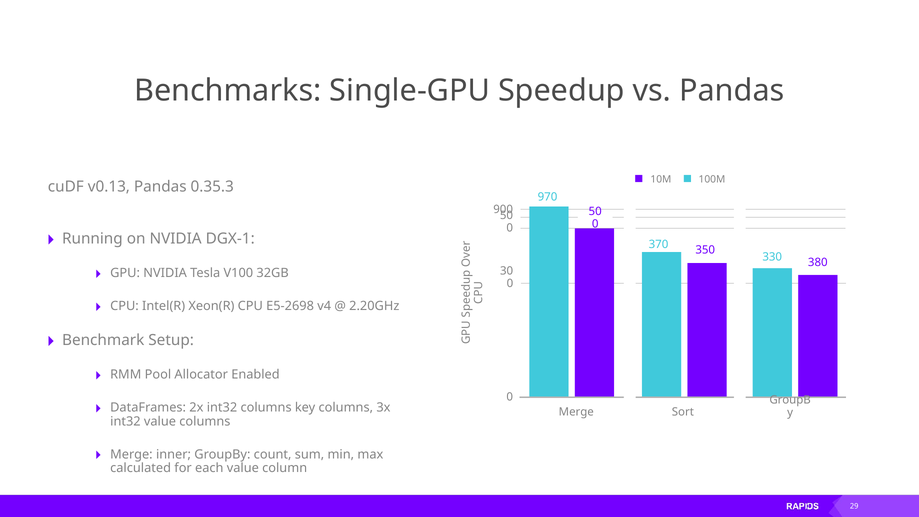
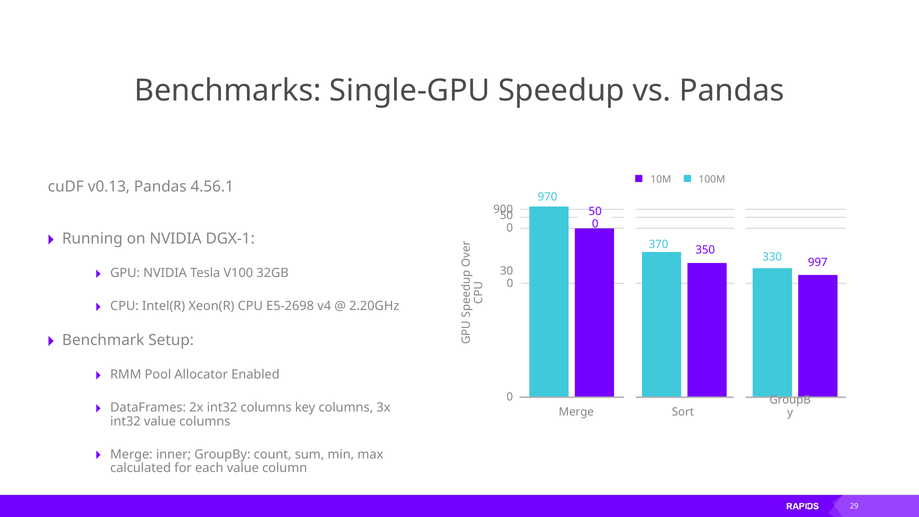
0.35.3: 0.35.3 -> 4.56.1
380: 380 -> 997
